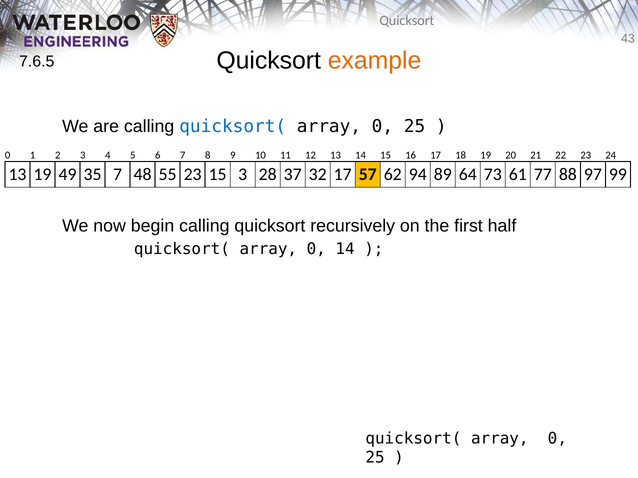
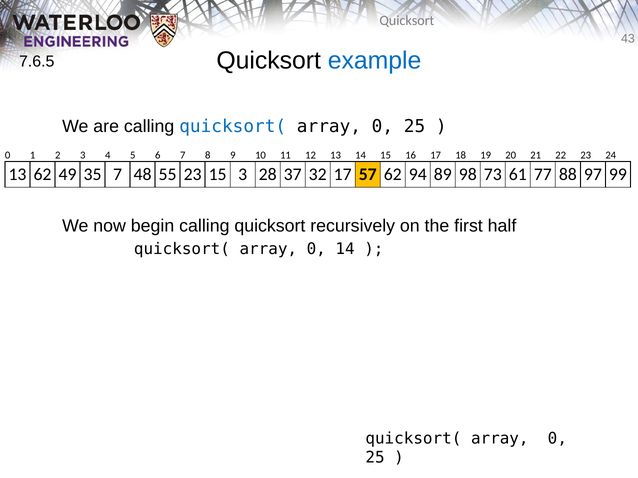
example colour: orange -> blue
13 19: 19 -> 62
64: 64 -> 98
